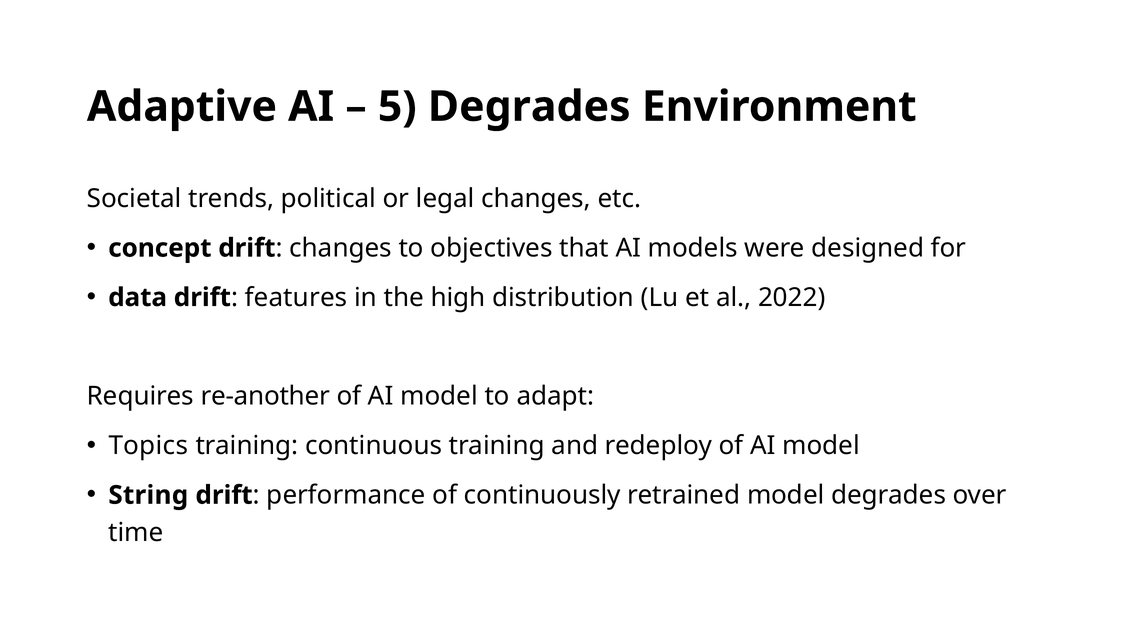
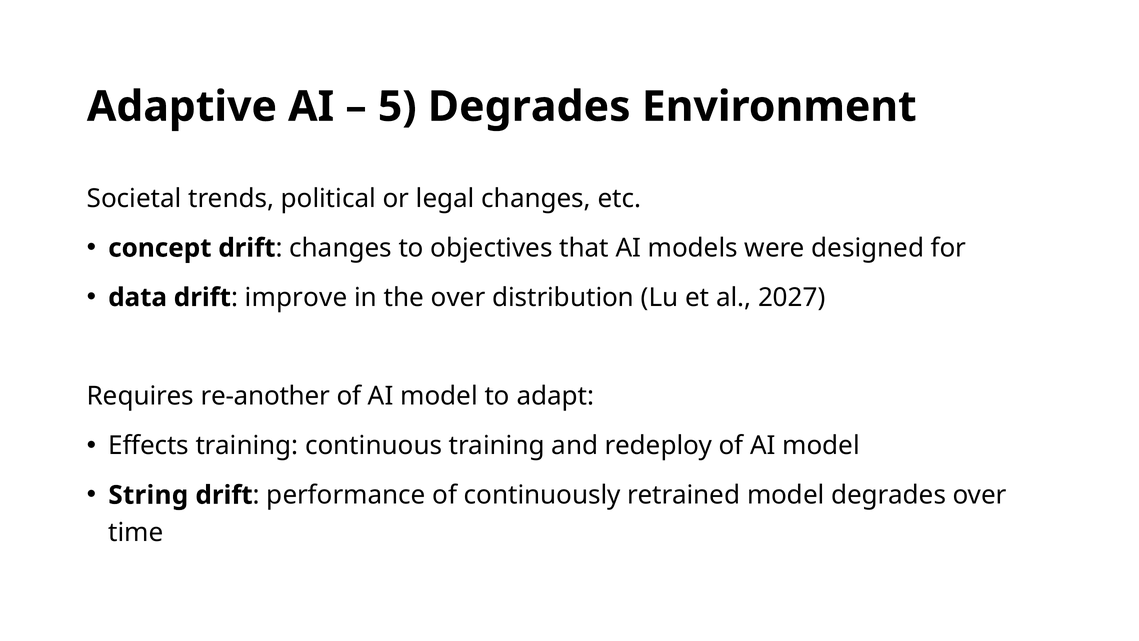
features: features -> improve
the high: high -> over
2022: 2022 -> 2027
Topics: Topics -> Effects
